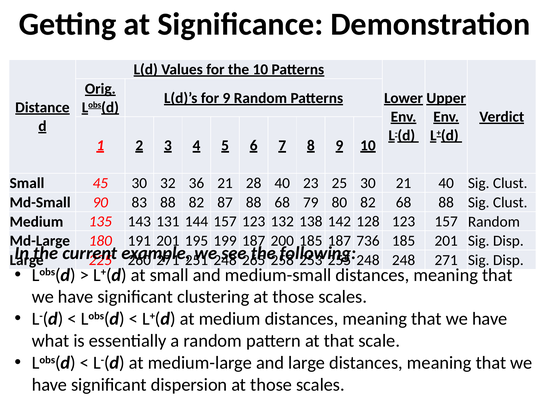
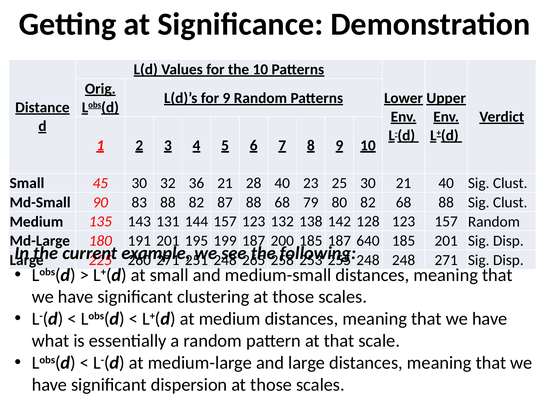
736: 736 -> 640
